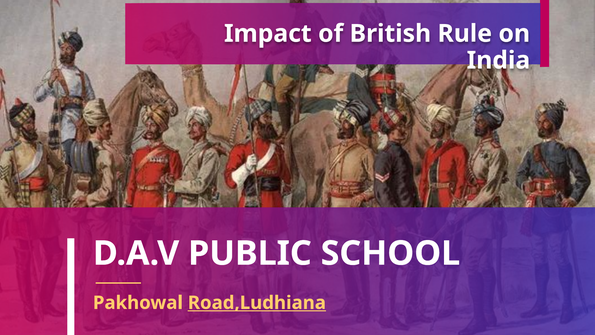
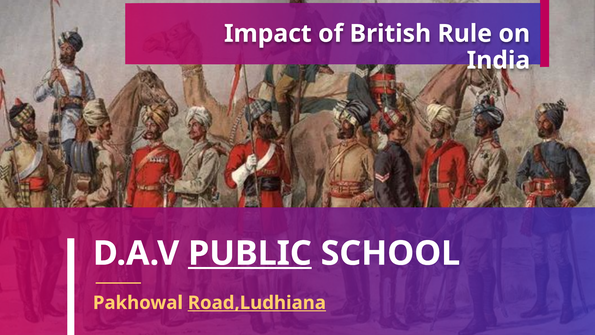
PUBLIC underline: none -> present
